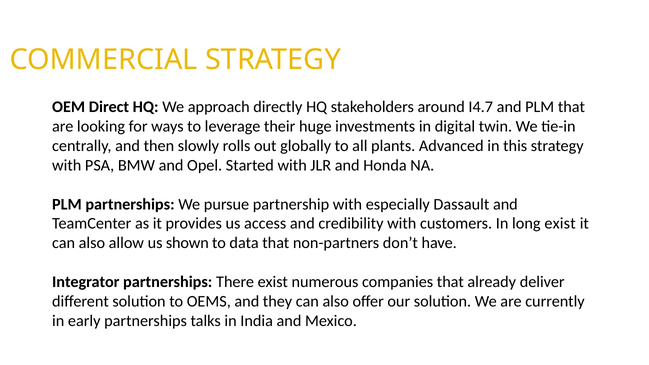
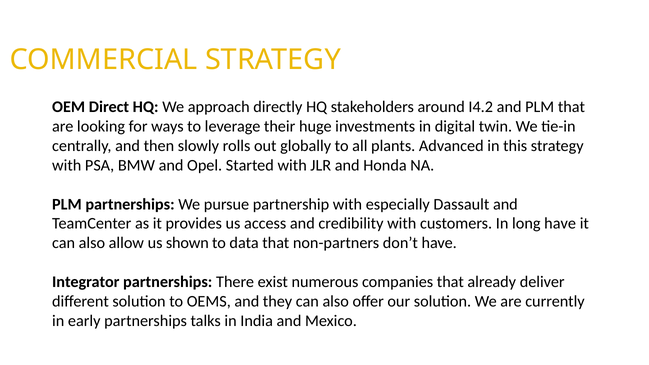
I4.7: I4.7 -> I4.2
long exist: exist -> have
